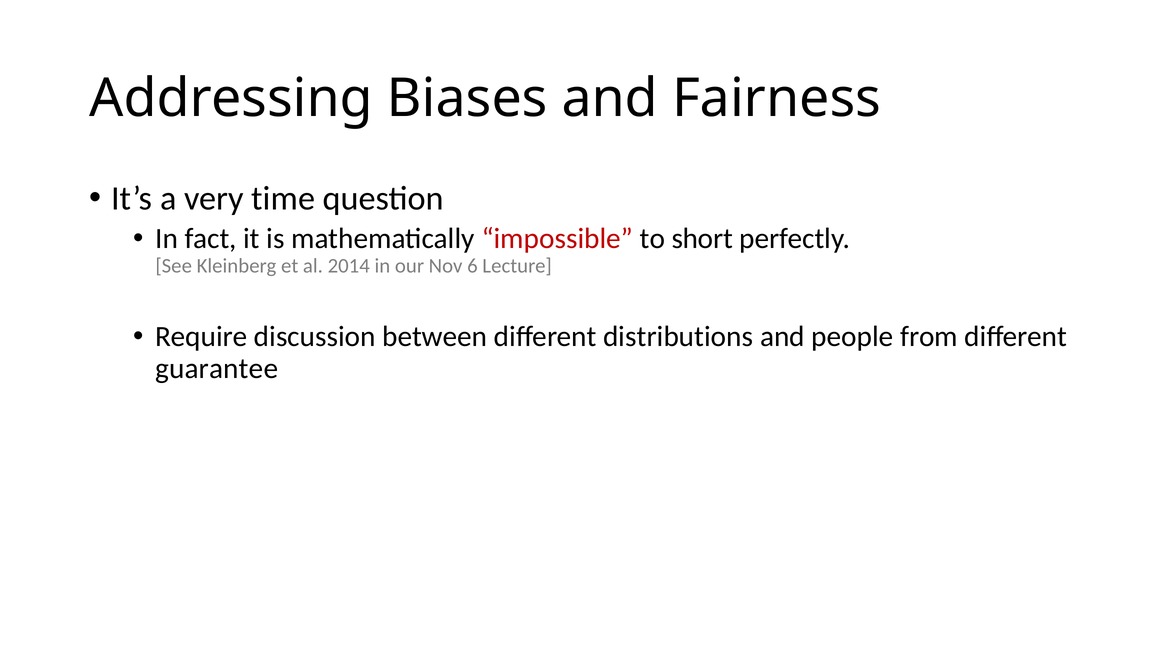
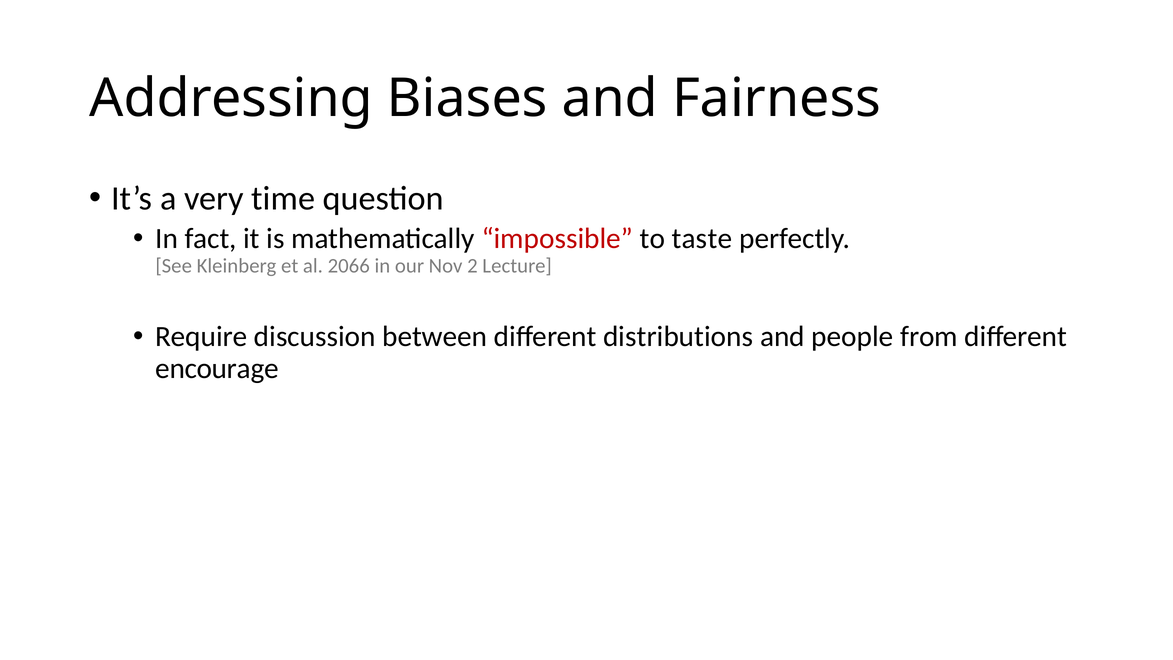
short: short -> taste
2014: 2014 -> 2066
6: 6 -> 2
guarantee: guarantee -> encourage
